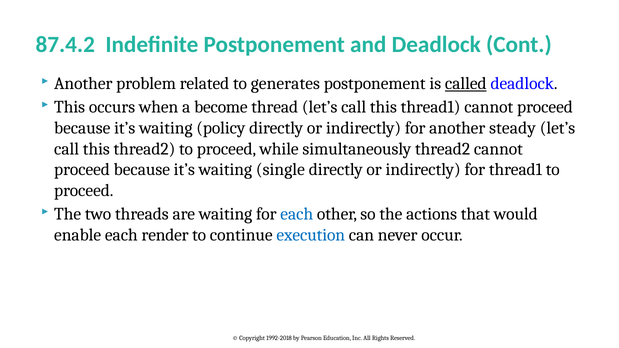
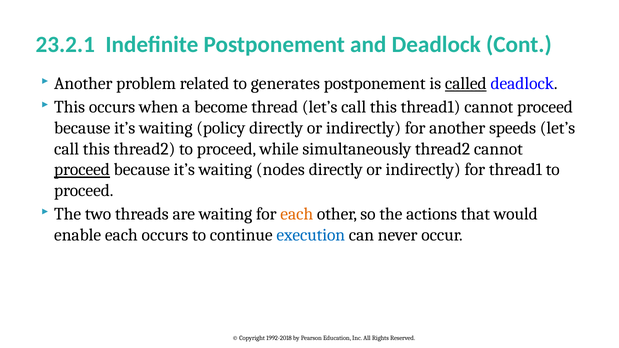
87.4.2: 87.4.2 -> 23.2.1
steady: steady -> speeds
proceed at (82, 170) underline: none -> present
single: single -> nodes
each at (297, 214) colour: blue -> orange
each render: render -> occurs
